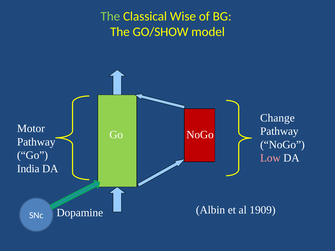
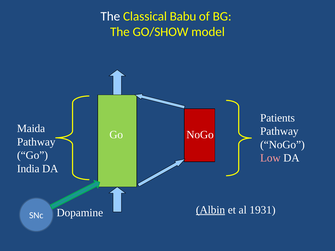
The at (110, 16) colour: light green -> white
Wise: Wise -> Babu
Change: Change -> Patients
Motor: Motor -> Maida
Albin underline: none -> present
1909: 1909 -> 1931
